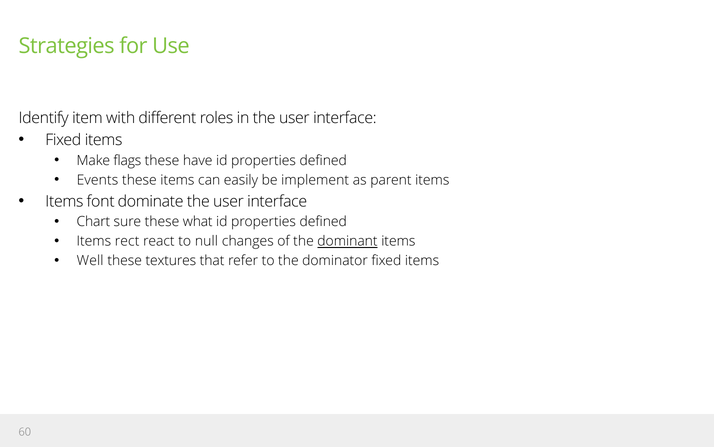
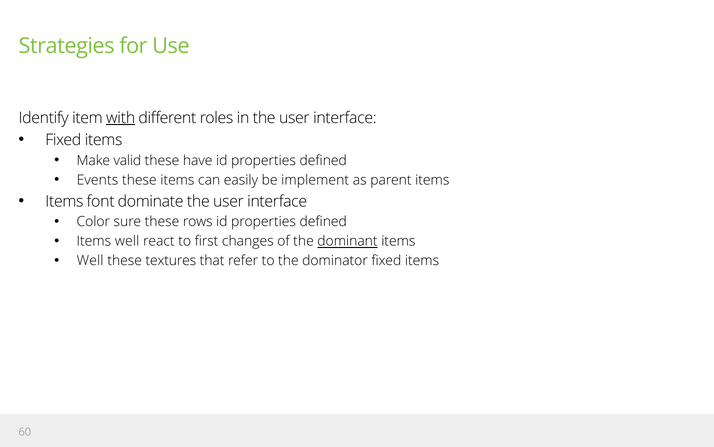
with underline: none -> present
flags: flags -> valid
Chart: Chart -> Color
what: what -> rows
Items rect: rect -> well
null: null -> first
